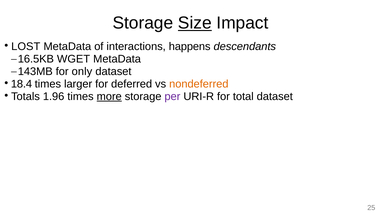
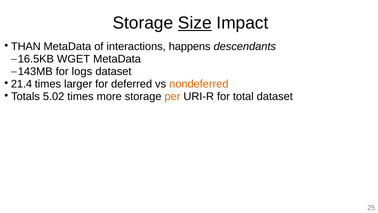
LOST: LOST -> THAN
only: only -> logs
18.4: 18.4 -> 21.4
1.96: 1.96 -> 5.02
more underline: present -> none
per colour: purple -> orange
